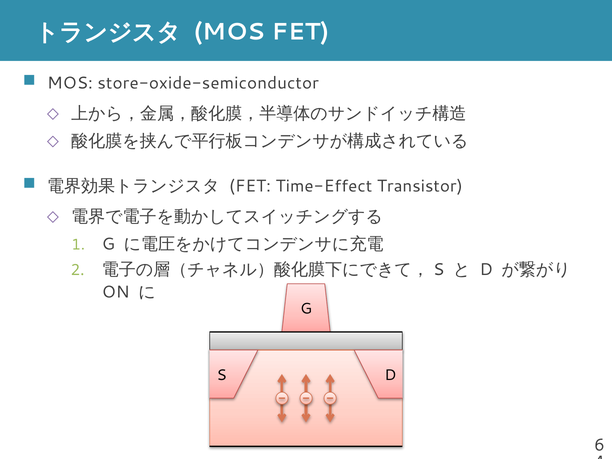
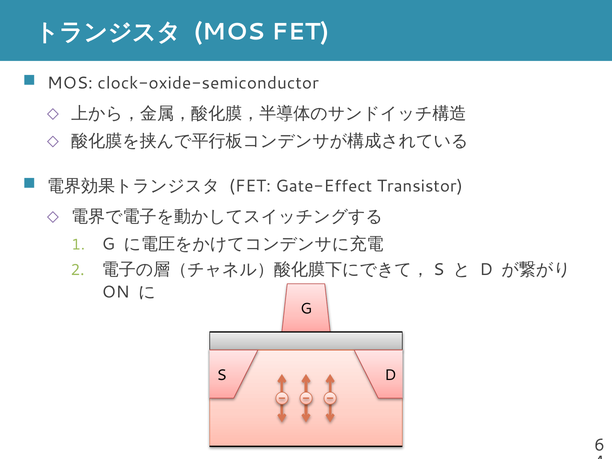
store-oxide-semiconductor: store-oxide-semiconductor -> clock-oxide-semiconductor
Time-Effect: Time-Effect -> Gate-Effect
